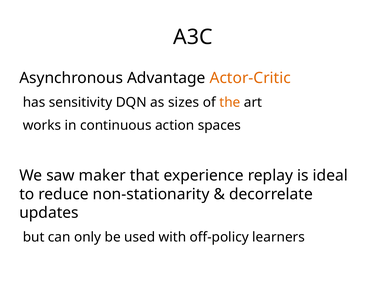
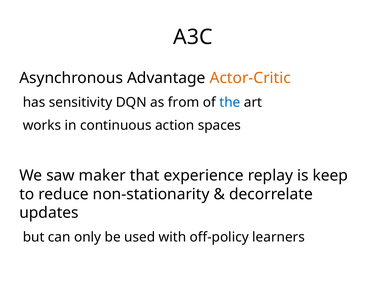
sizes: sizes -> from
the colour: orange -> blue
ideal: ideal -> keep
